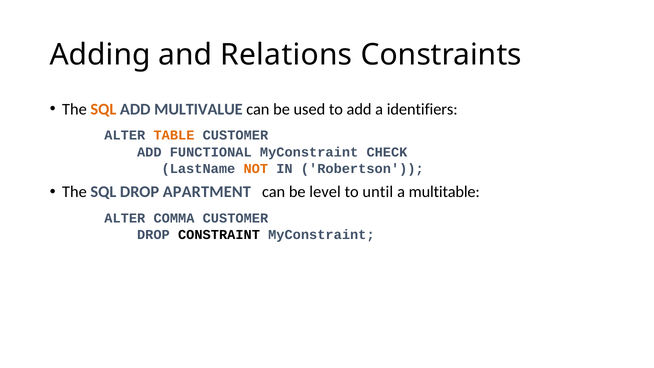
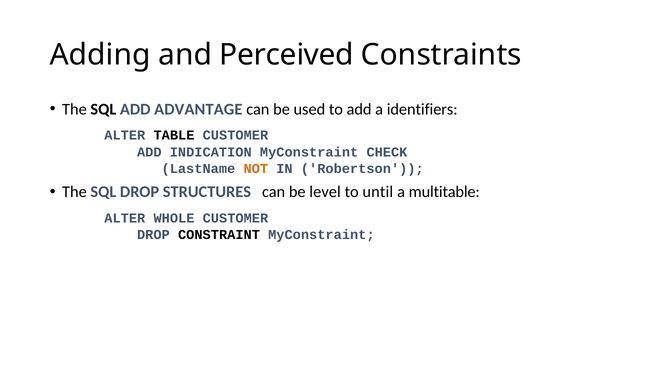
Relations: Relations -> Perceived
SQL at (103, 109) colour: orange -> black
MULTIVALUE: MULTIVALUE -> ADVANTAGE
TABLE colour: orange -> black
FUNCTIONAL: FUNCTIONAL -> INDICATION
APARTMENT: APARTMENT -> STRUCTURES
COMMA: COMMA -> WHOLE
